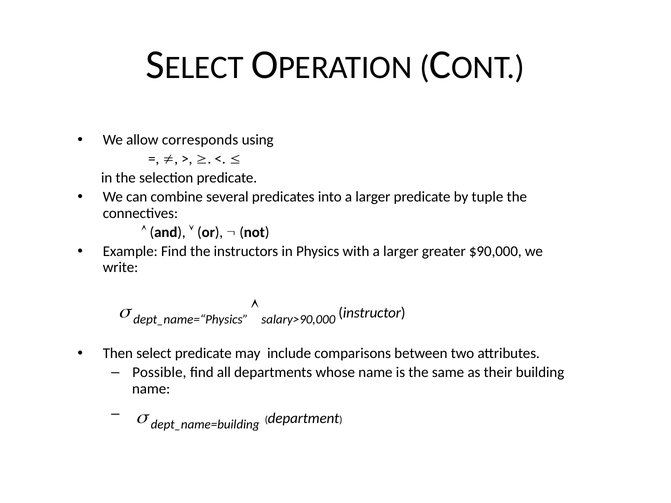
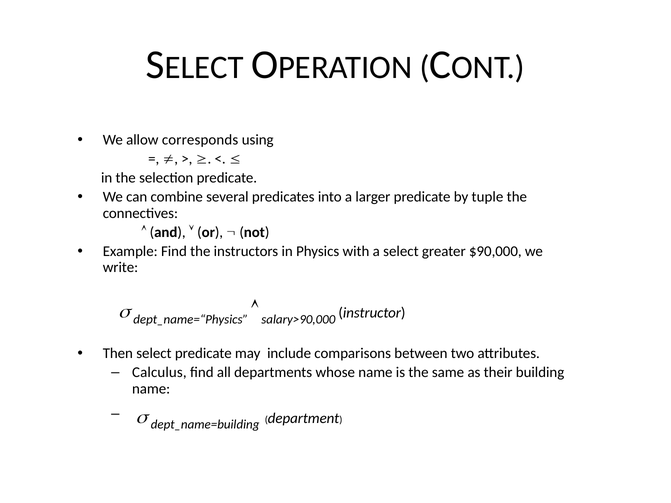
with a larger: larger -> select
Possible: Possible -> Calculus
